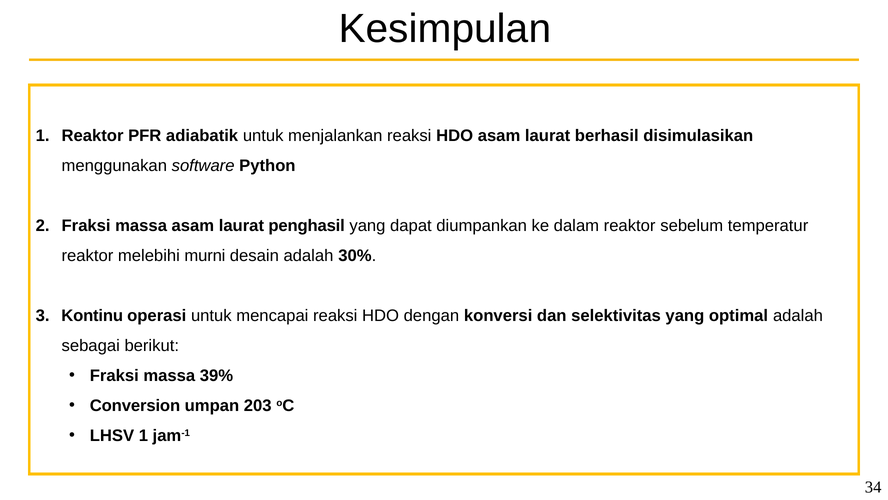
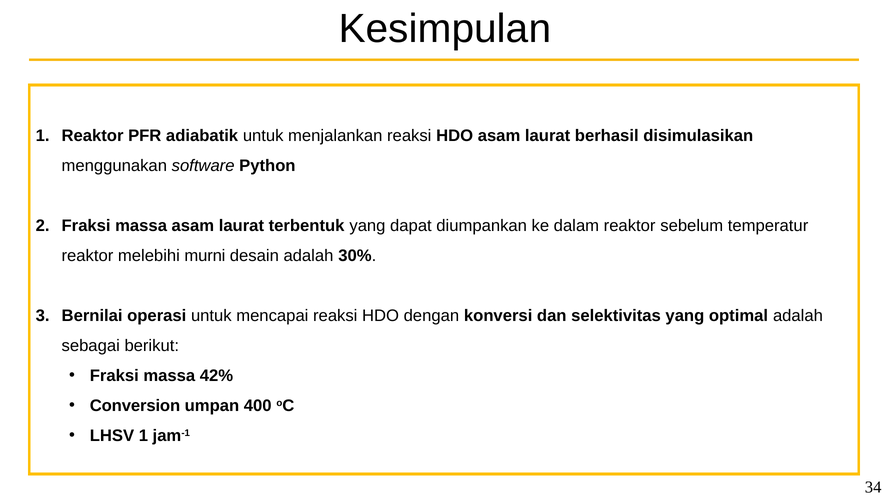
penghasil: penghasil -> terbentuk
Kontinu: Kontinu -> Bernilai
39%: 39% -> 42%
203: 203 -> 400
